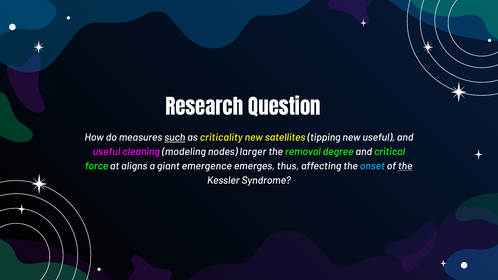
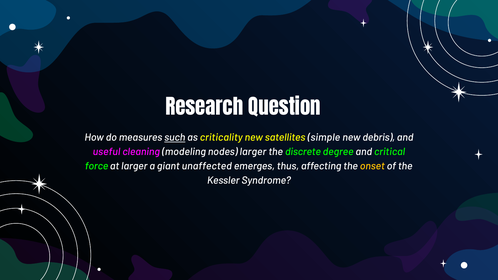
tipping: tipping -> simple
new useful: useful -> debris
removal: removal -> discrete
at aligns: aligns -> larger
emergence: emergence -> unaffected
onset colour: light blue -> yellow
the at (405, 166) underline: present -> none
